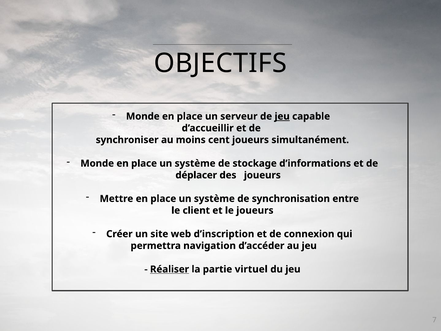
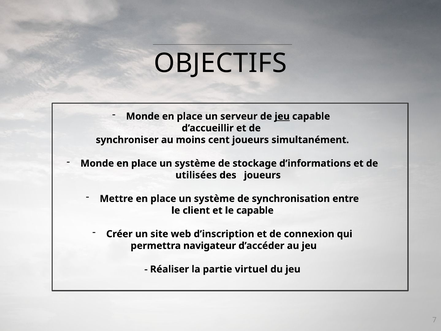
déplacer: déplacer -> utilisées
le joueurs: joueurs -> capable
navigation: navigation -> navigateur
Réaliser underline: present -> none
